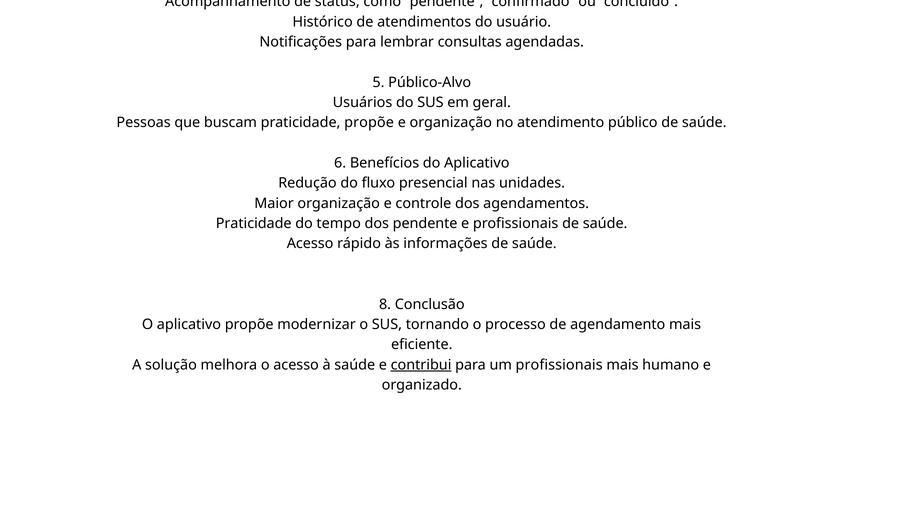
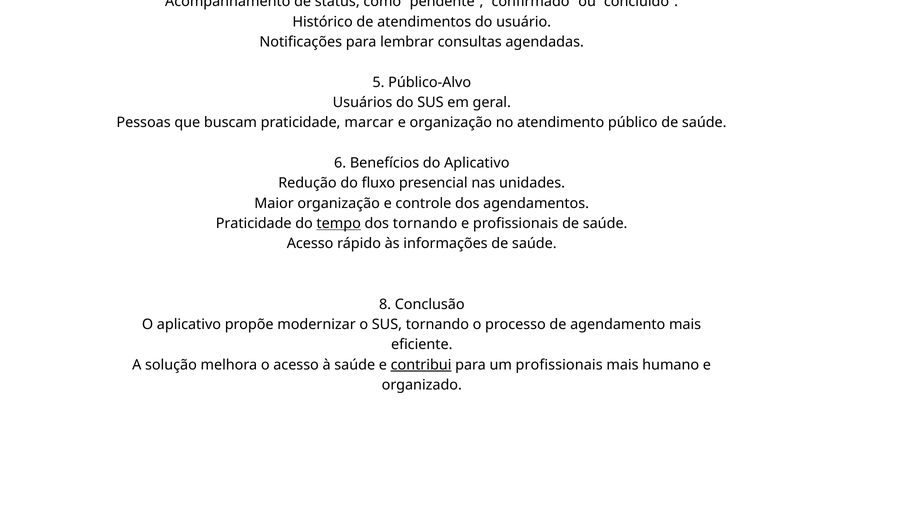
praticidade propõe: propõe -> marcar
tempo at (339, 224) underline: none -> present
dos pendente: pendente -> tornando
